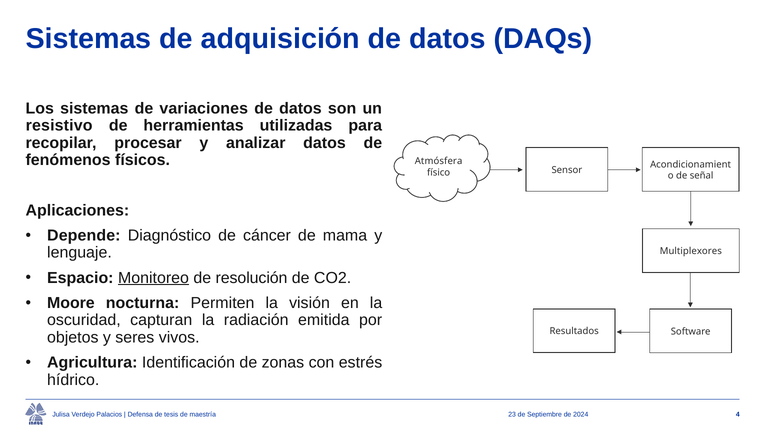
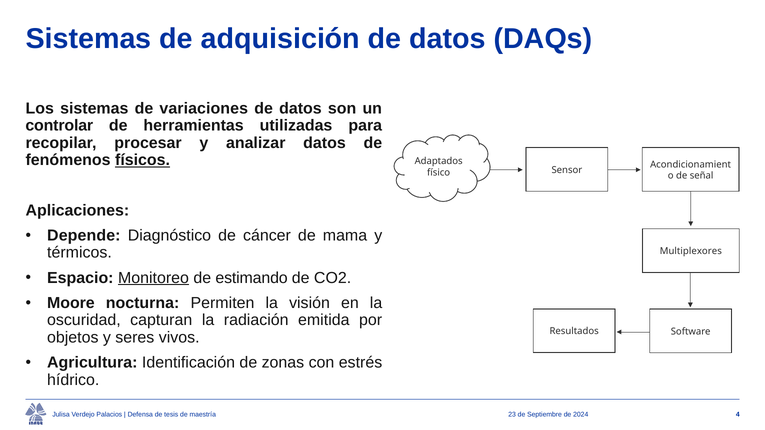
resistivo: resistivo -> controlar
físicos underline: none -> present
Atmósfera: Atmósfera -> Adaptados
lenguaje: lenguaje -> térmicos
resolución: resolución -> estimando
